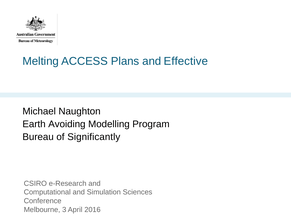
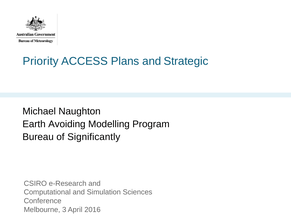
Melting: Melting -> Priority
Effective: Effective -> Strategic
